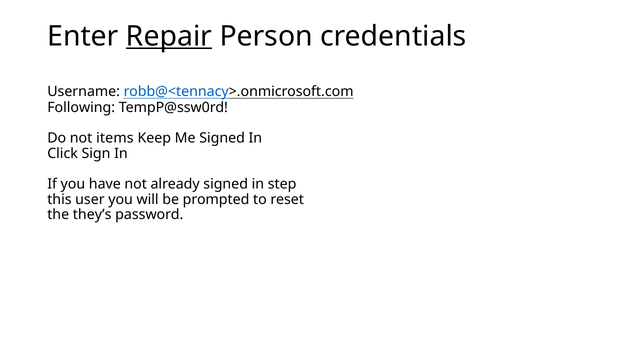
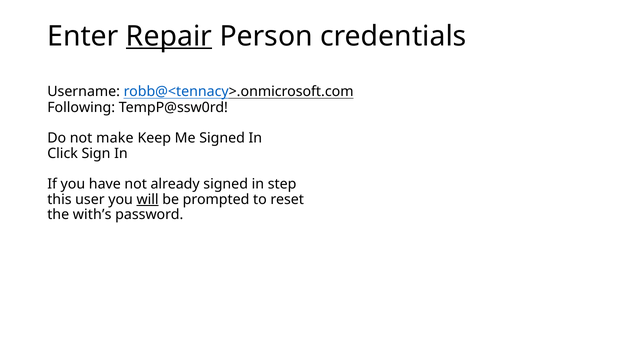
items: items -> make
will underline: none -> present
they’s: they’s -> with’s
